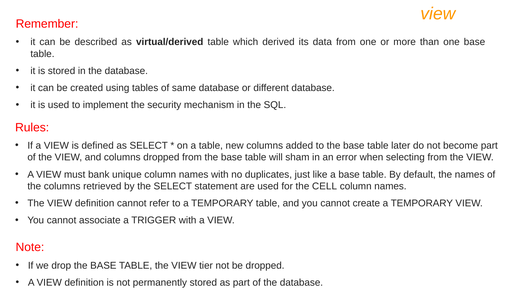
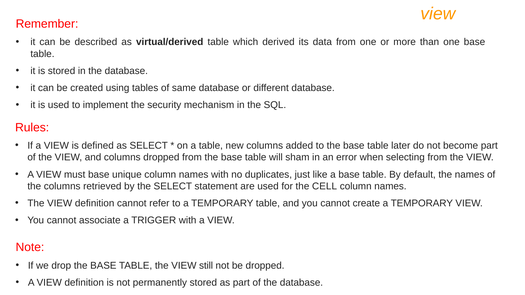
must bank: bank -> base
tier: tier -> still
